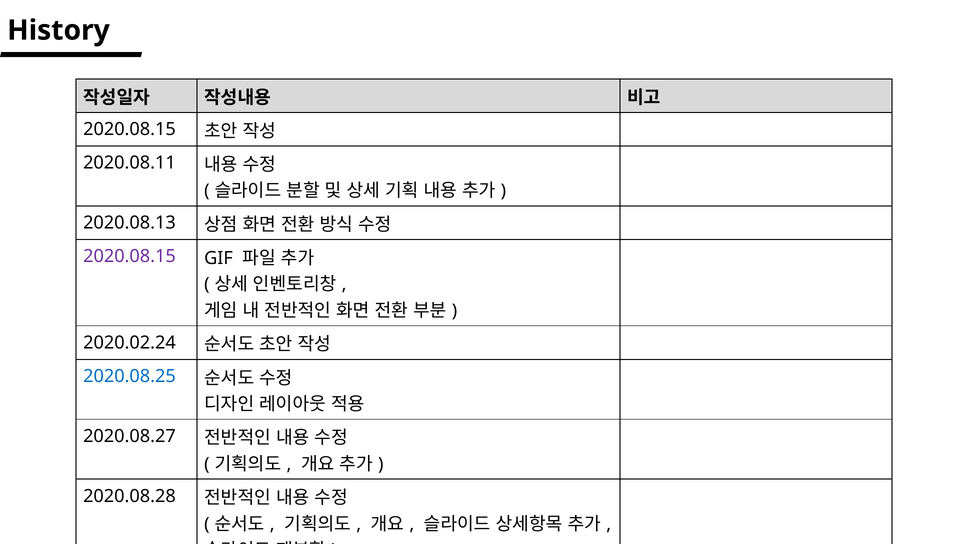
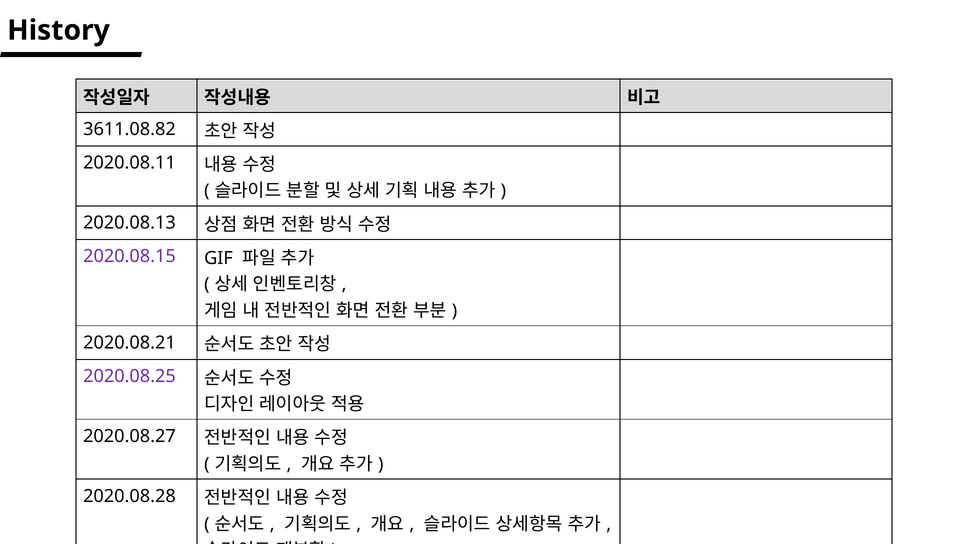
2020.08.15 at (129, 130): 2020.08.15 -> 3611.08.82
2020.02.24: 2020.02.24 -> 2020.08.21
2020.08.25 colour: blue -> purple
